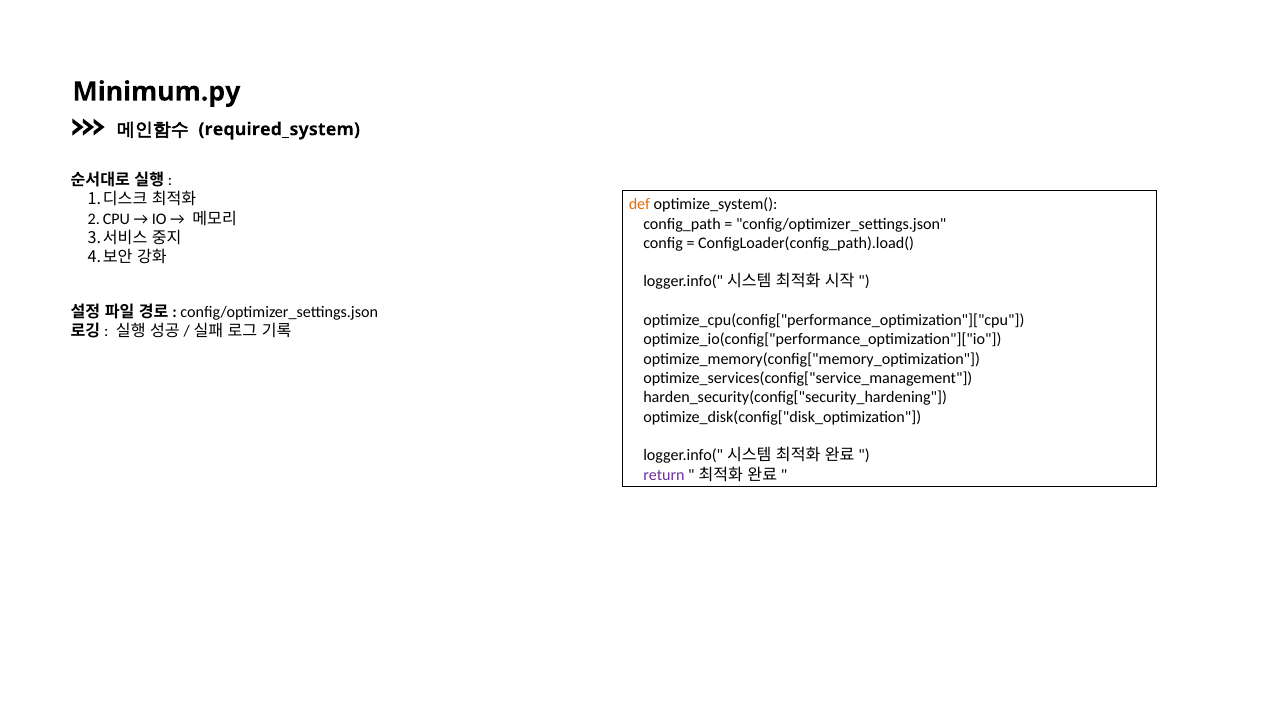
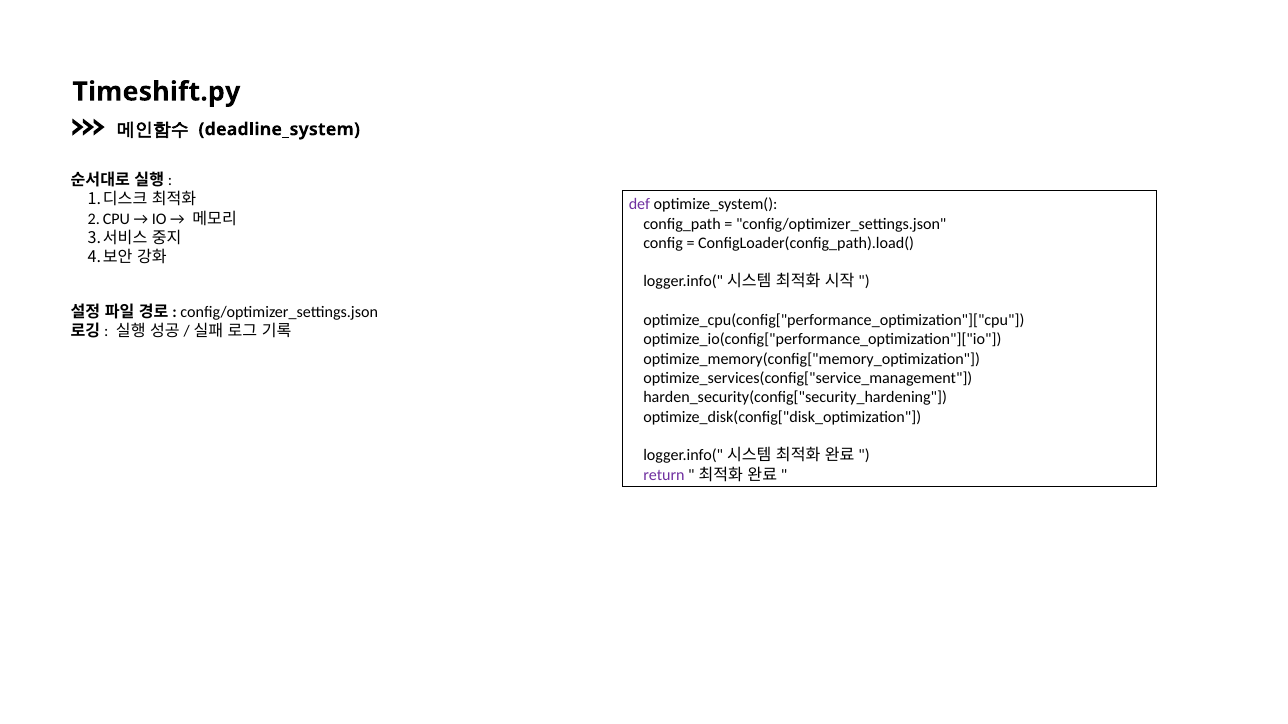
Minimum.py: Minimum.py -> Timeshift.py
required_system: required_system -> deadline_system
def colour: orange -> purple
